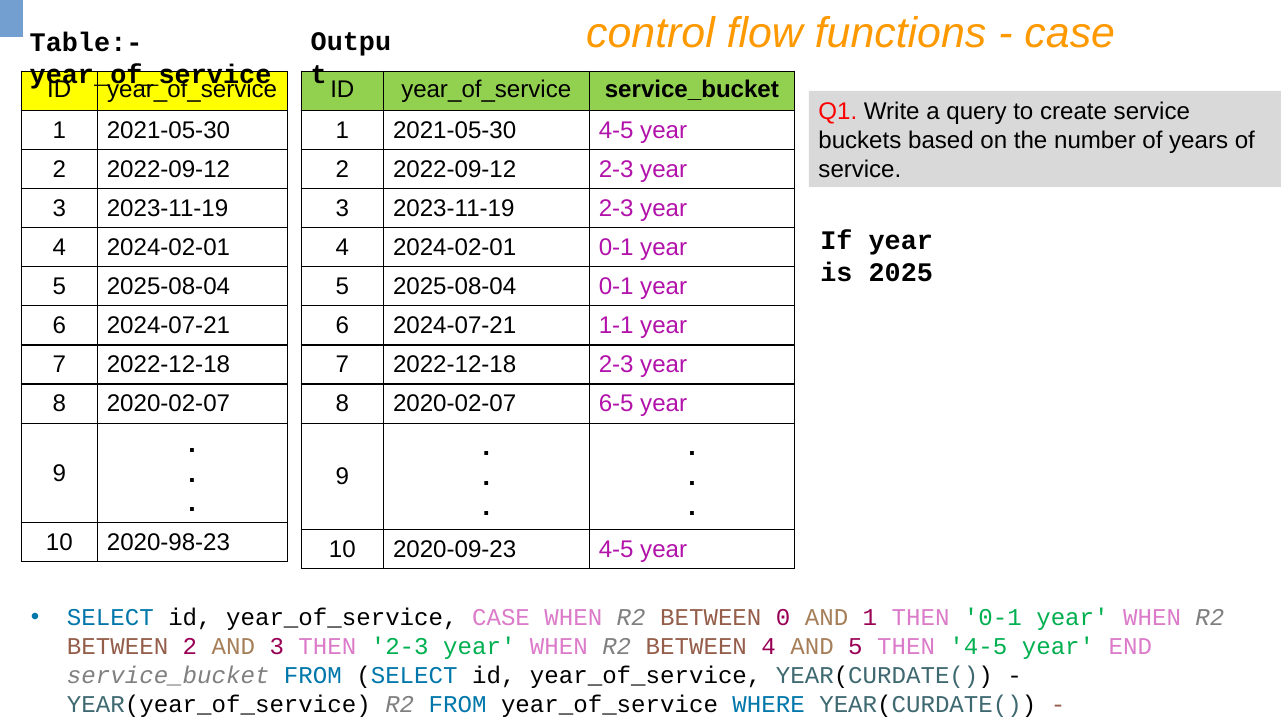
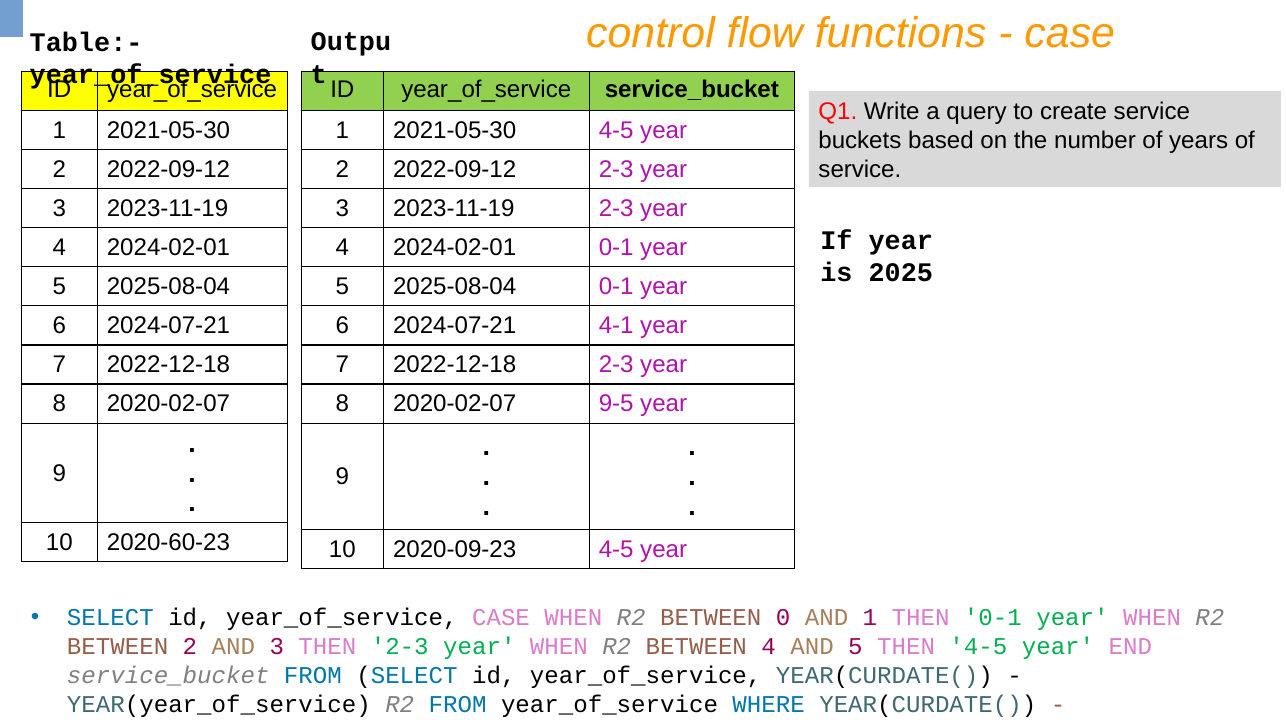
1-1: 1-1 -> 4-1
6-5: 6-5 -> 9-5
2020-98-23: 2020-98-23 -> 2020-60-23
